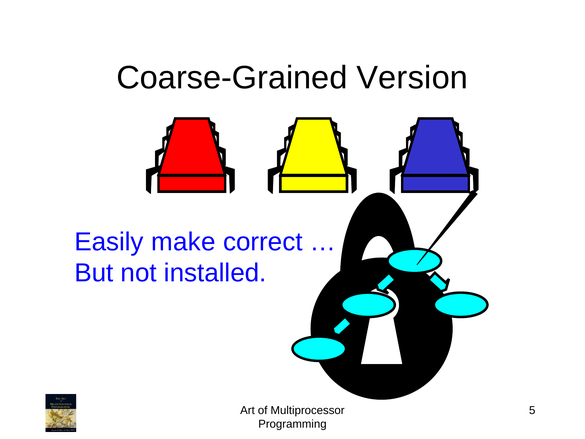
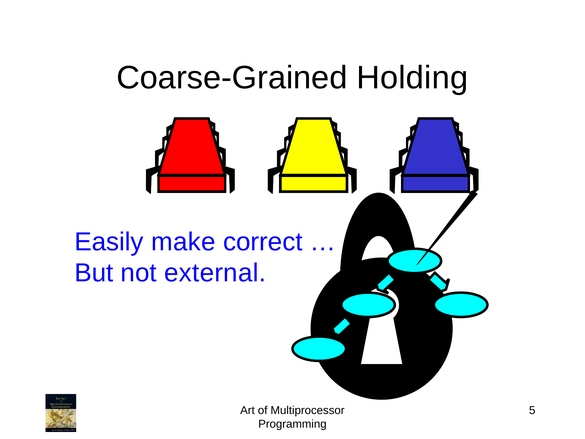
Version: Version -> Holding
installed: installed -> external
